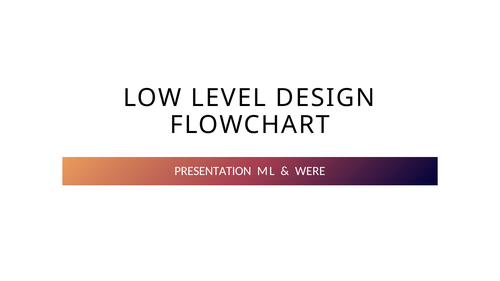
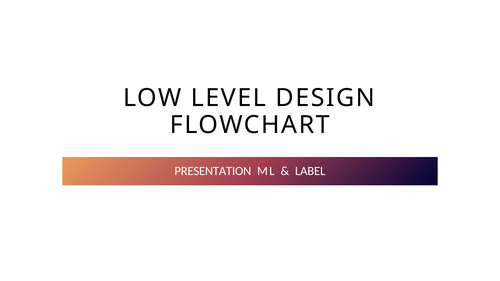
WERE: WERE -> LABEL
